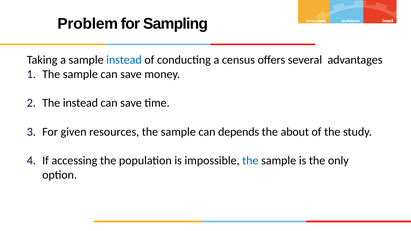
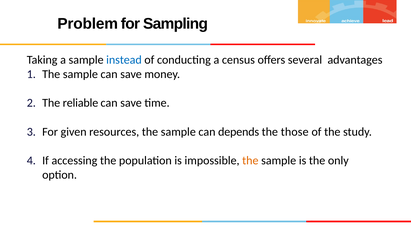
The instead: instead -> reliable
about: about -> those
the at (250, 161) colour: blue -> orange
